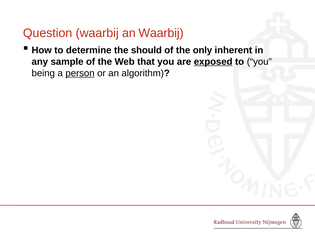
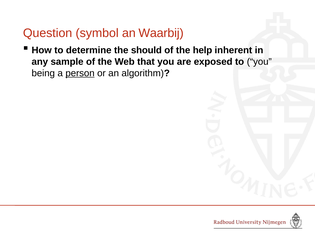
Question waarbij: waarbij -> symbol
only: only -> help
exposed underline: present -> none
